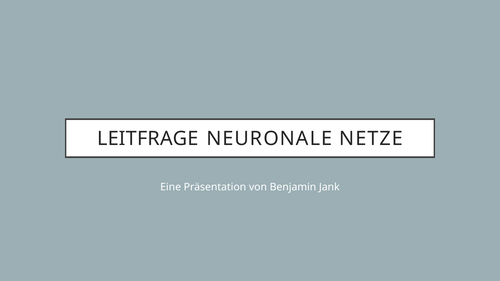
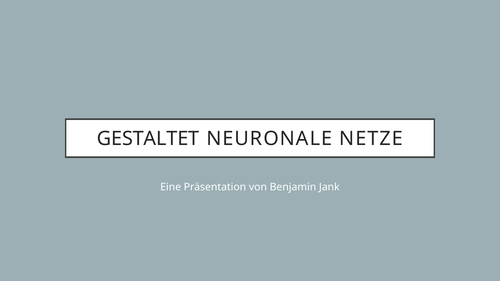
LEITFRAGE: LEITFRAGE -> GESTALTET
